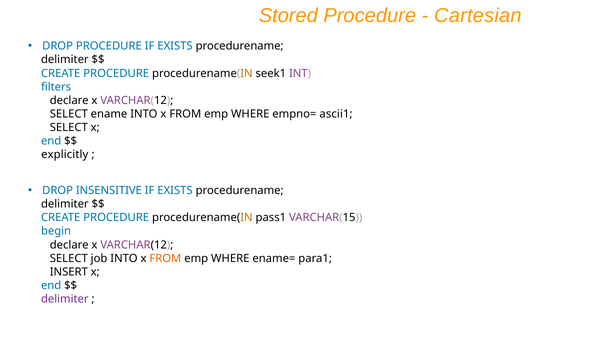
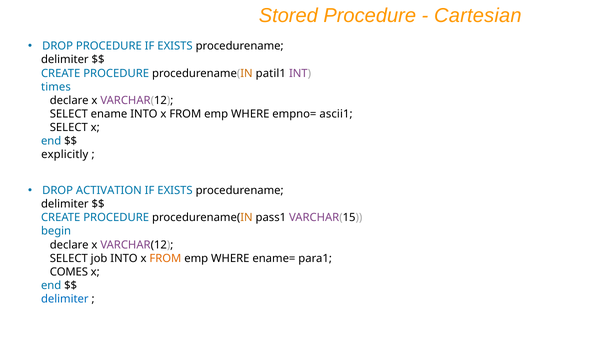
seek1: seek1 -> patil1
filters: filters -> times
INSENSITIVE: INSENSITIVE -> ACTIVATION
INSERT: INSERT -> COMES
delimiter at (65, 299) colour: purple -> blue
